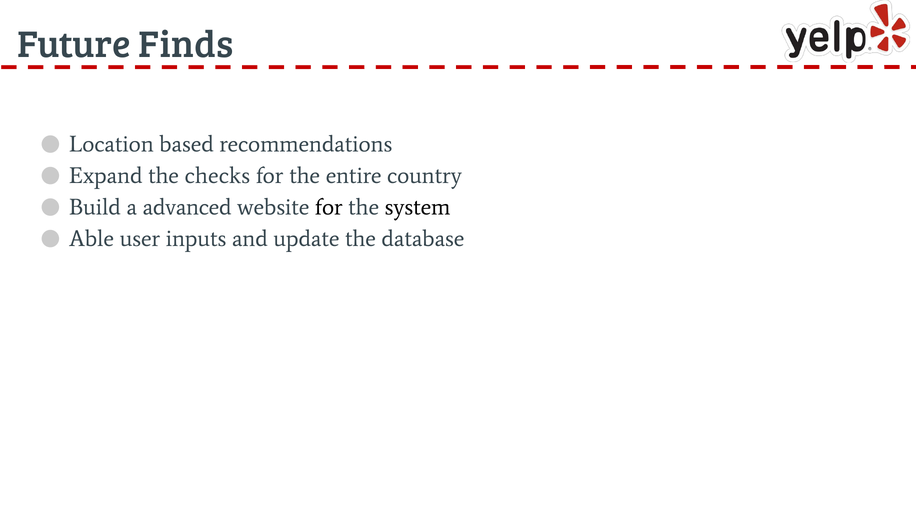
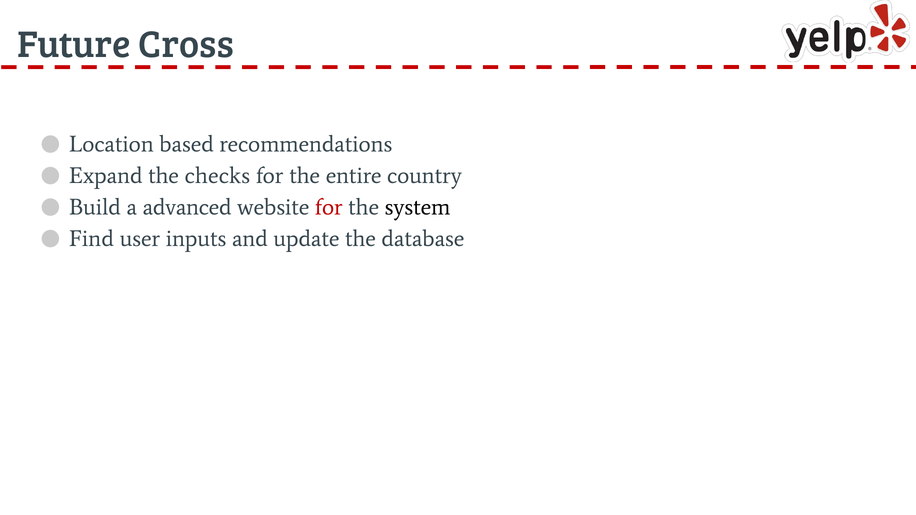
Finds: Finds -> Cross
for at (329, 207) colour: black -> red
Able: Able -> Find
